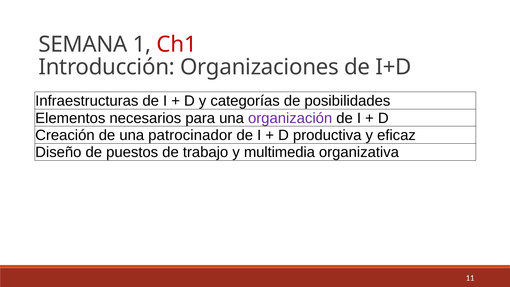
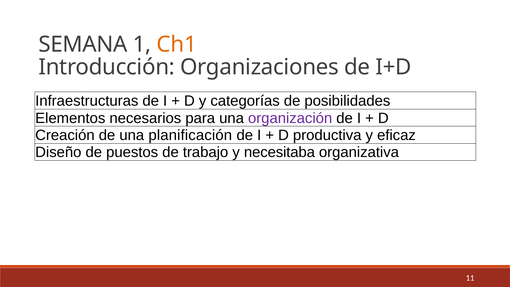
Ch1 colour: red -> orange
patrocinador: patrocinador -> planificación
multimedia: multimedia -> necesitaba
